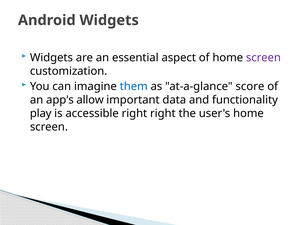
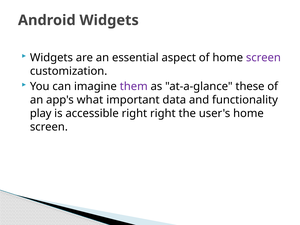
them colour: blue -> purple
score: score -> these
allow: allow -> what
